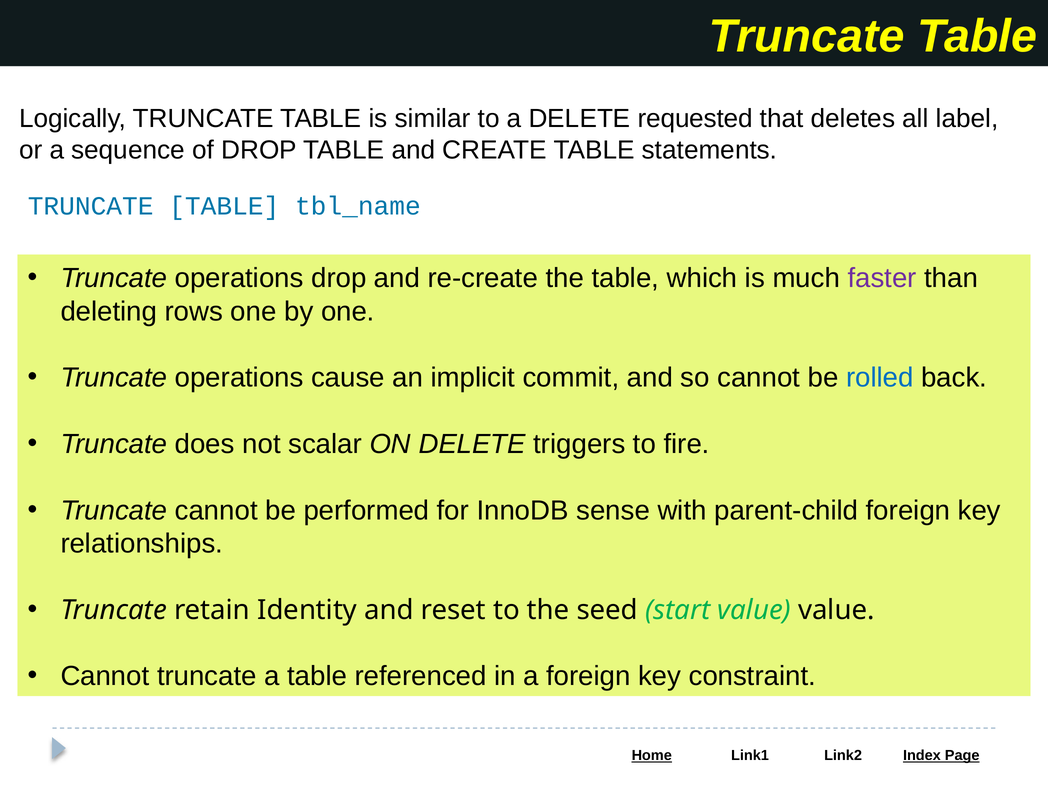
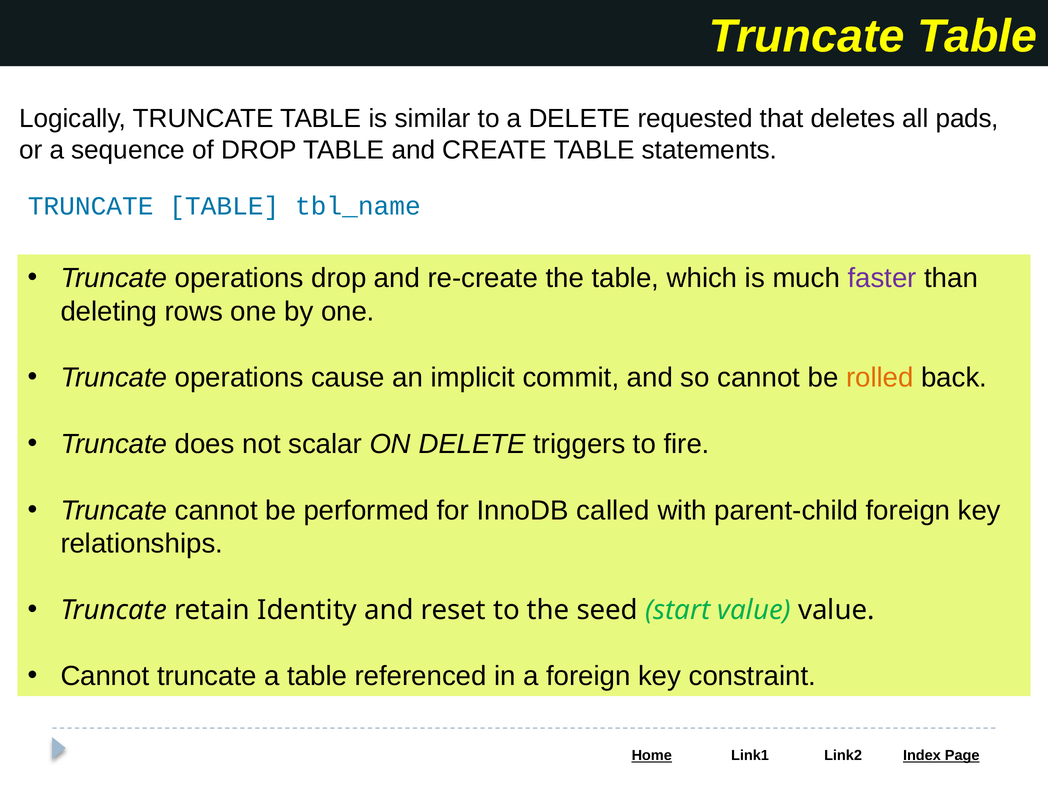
label: label -> pads
rolled colour: blue -> orange
sense: sense -> called
